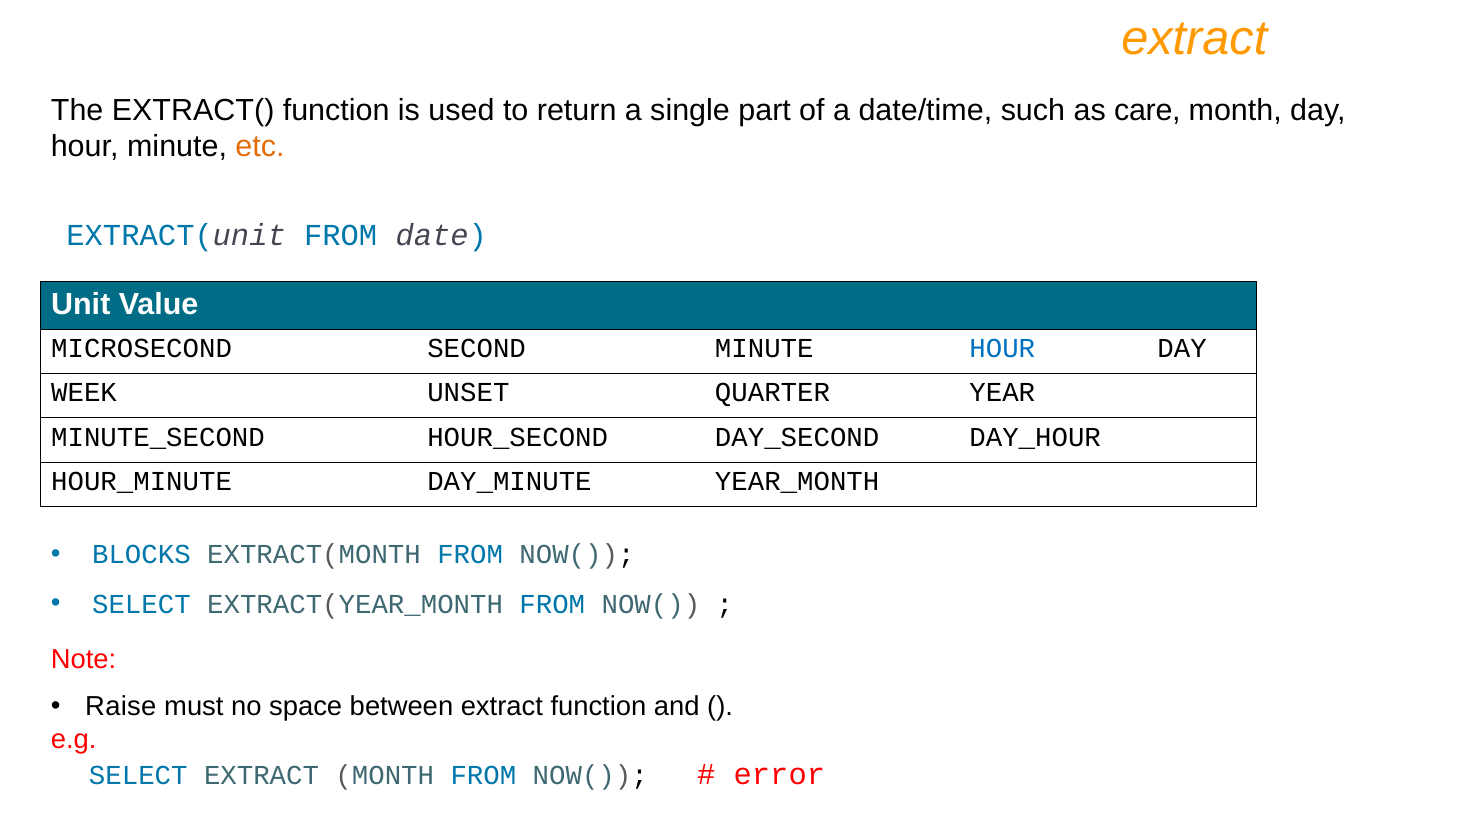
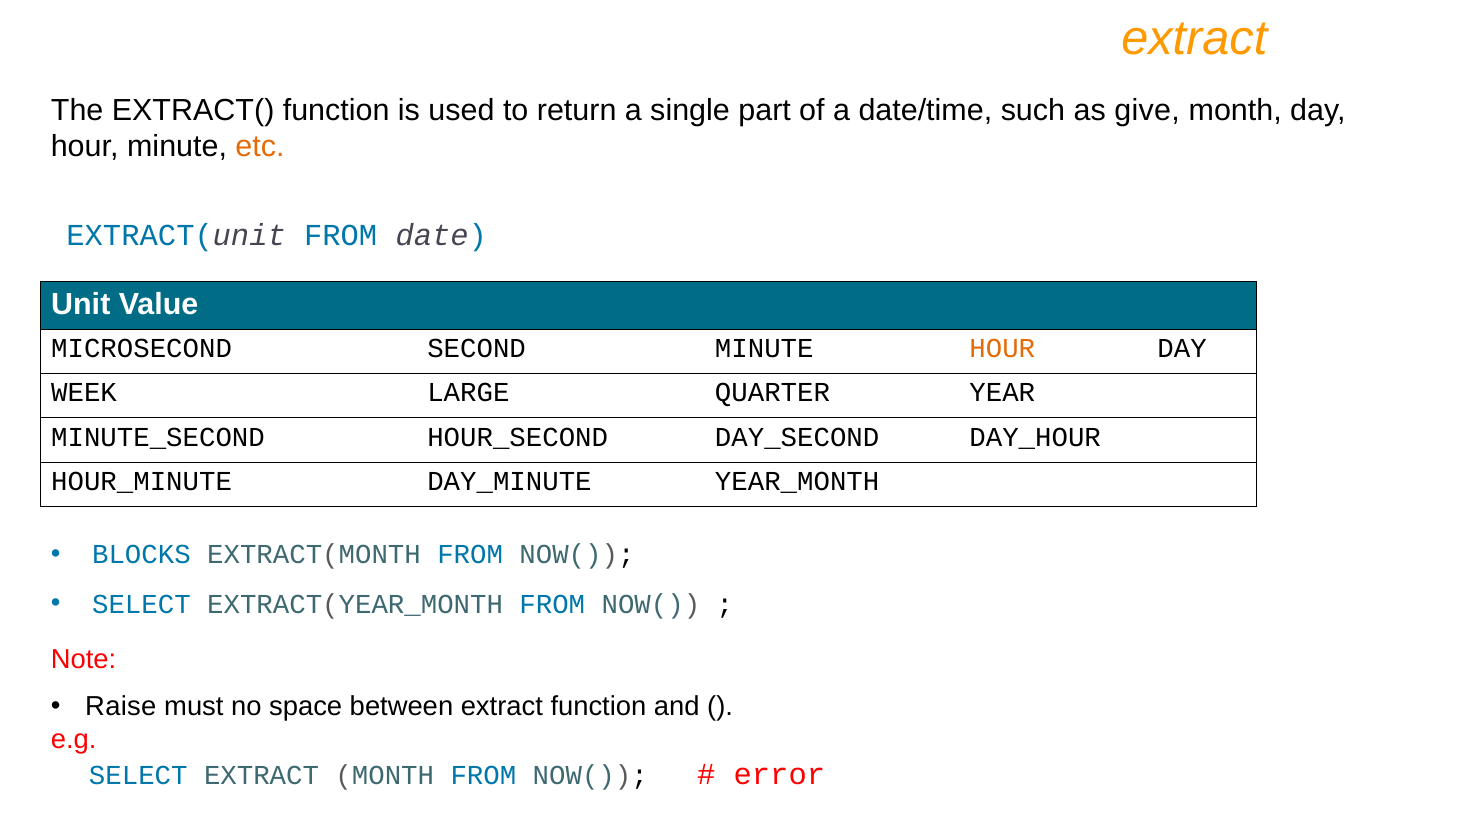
care: care -> give
HOUR at (1002, 348) colour: blue -> orange
UNSET: UNSET -> LARGE
